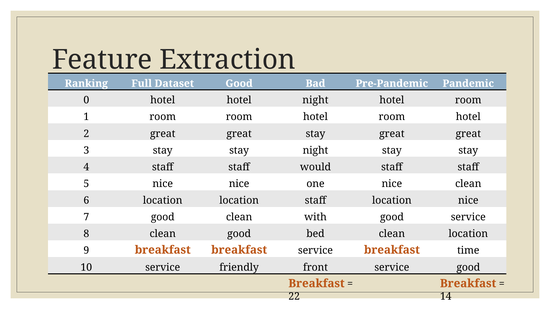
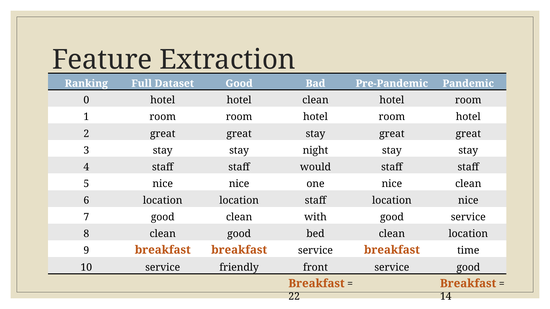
hotel night: night -> clean
